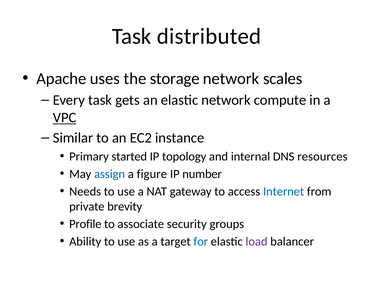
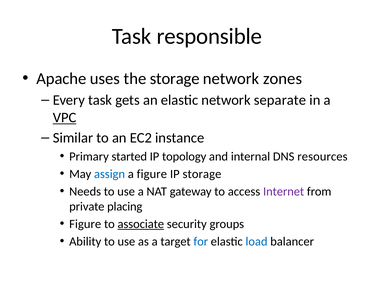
distributed: distributed -> responsible
scales: scales -> zones
compute: compute -> separate
IP number: number -> storage
Internet colour: blue -> purple
brevity: brevity -> placing
Profile at (85, 224): Profile -> Figure
associate underline: none -> present
load colour: purple -> blue
